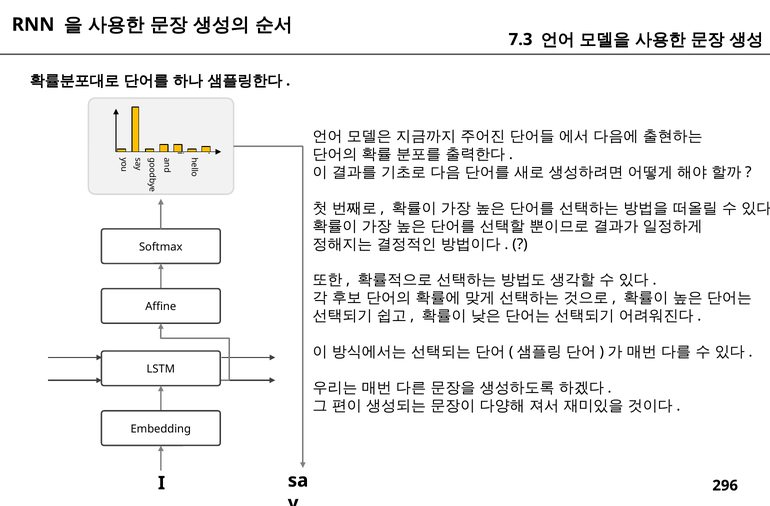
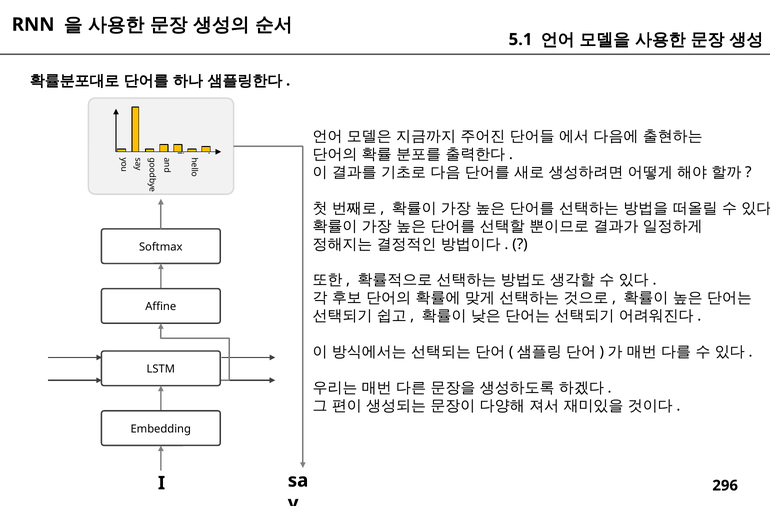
7.3: 7.3 -> 5.1
